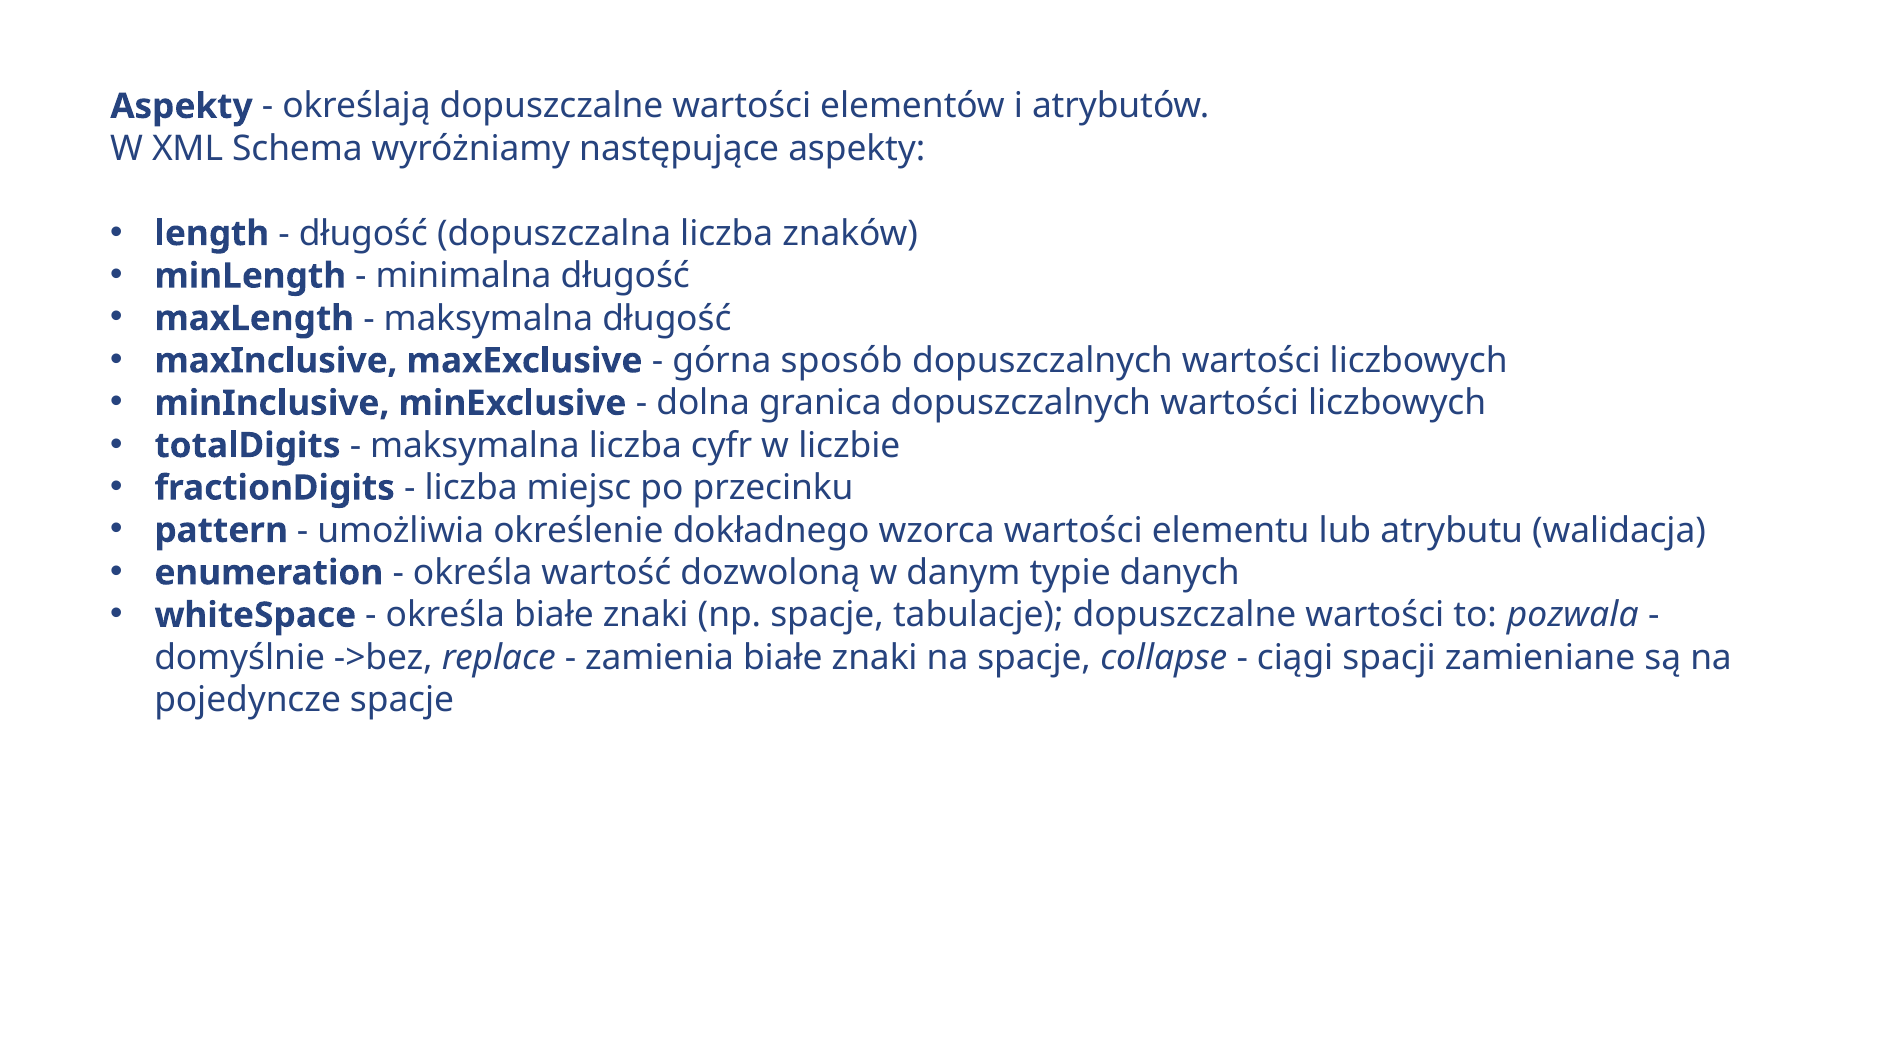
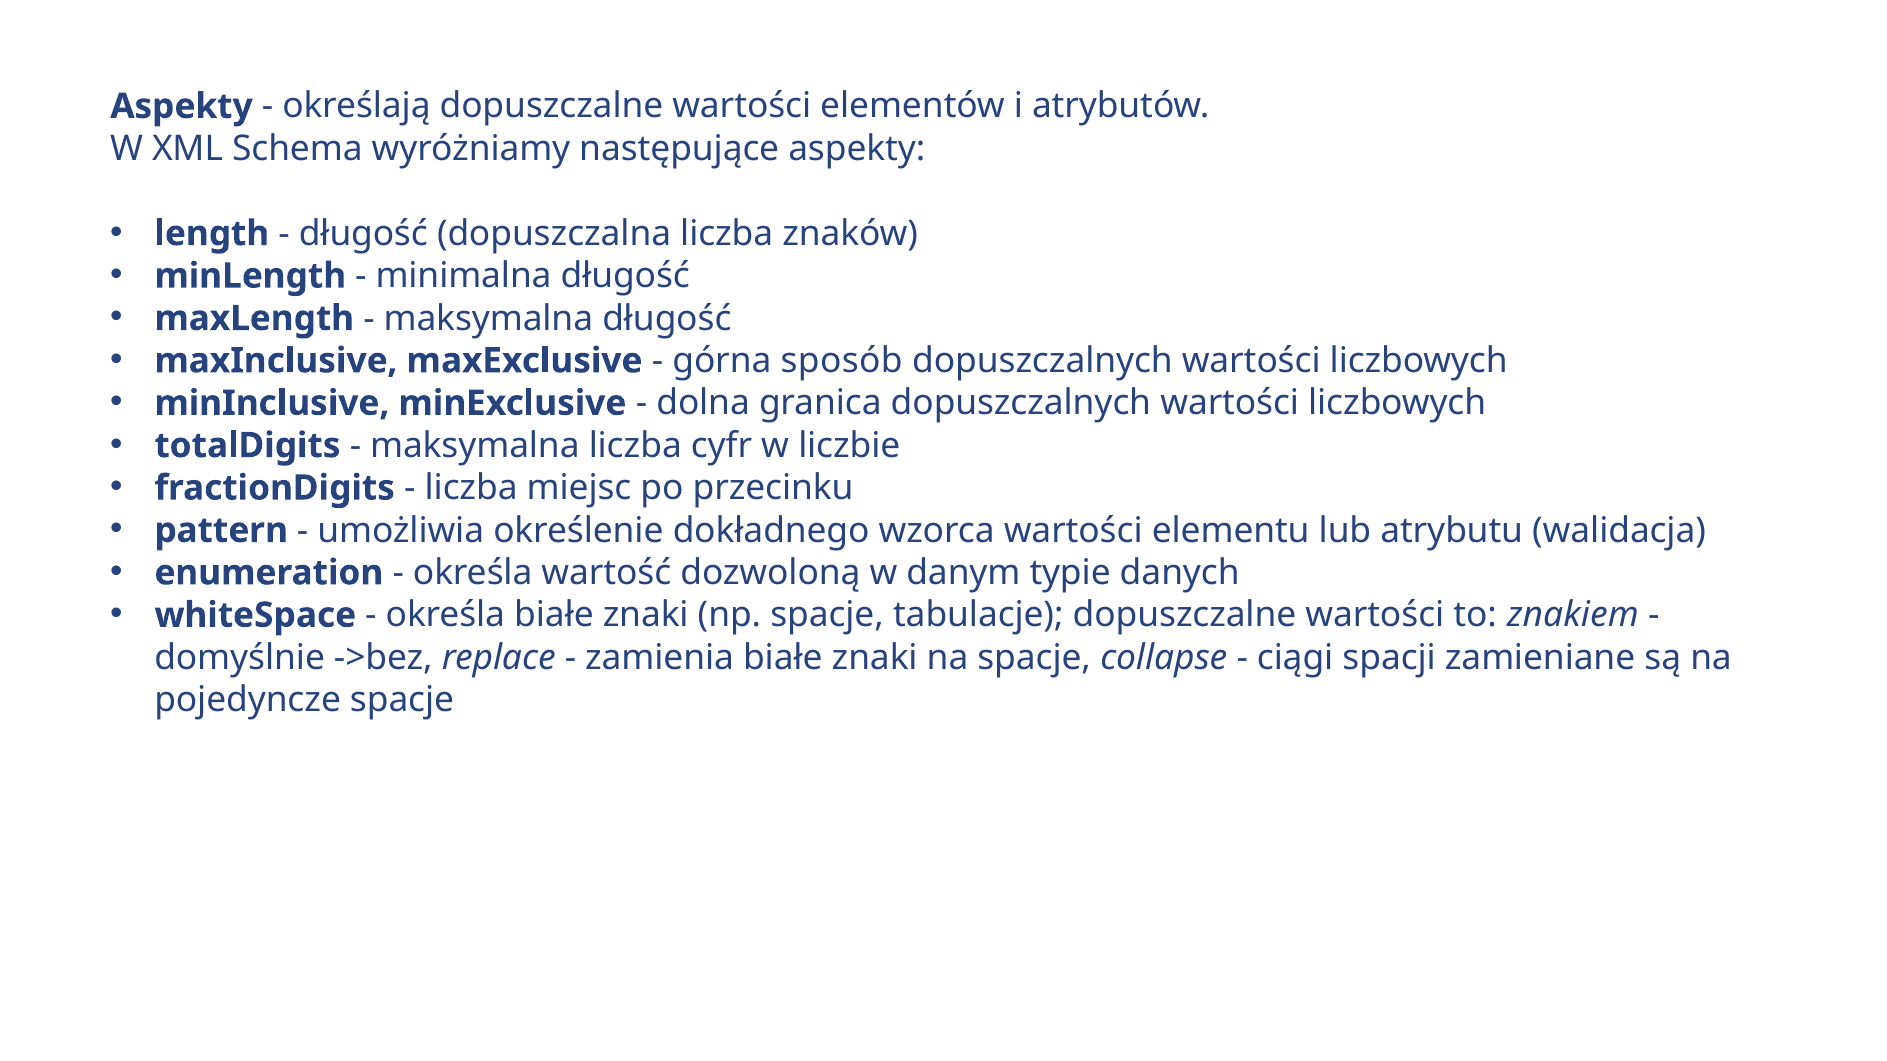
pozwala: pozwala -> znakiem
